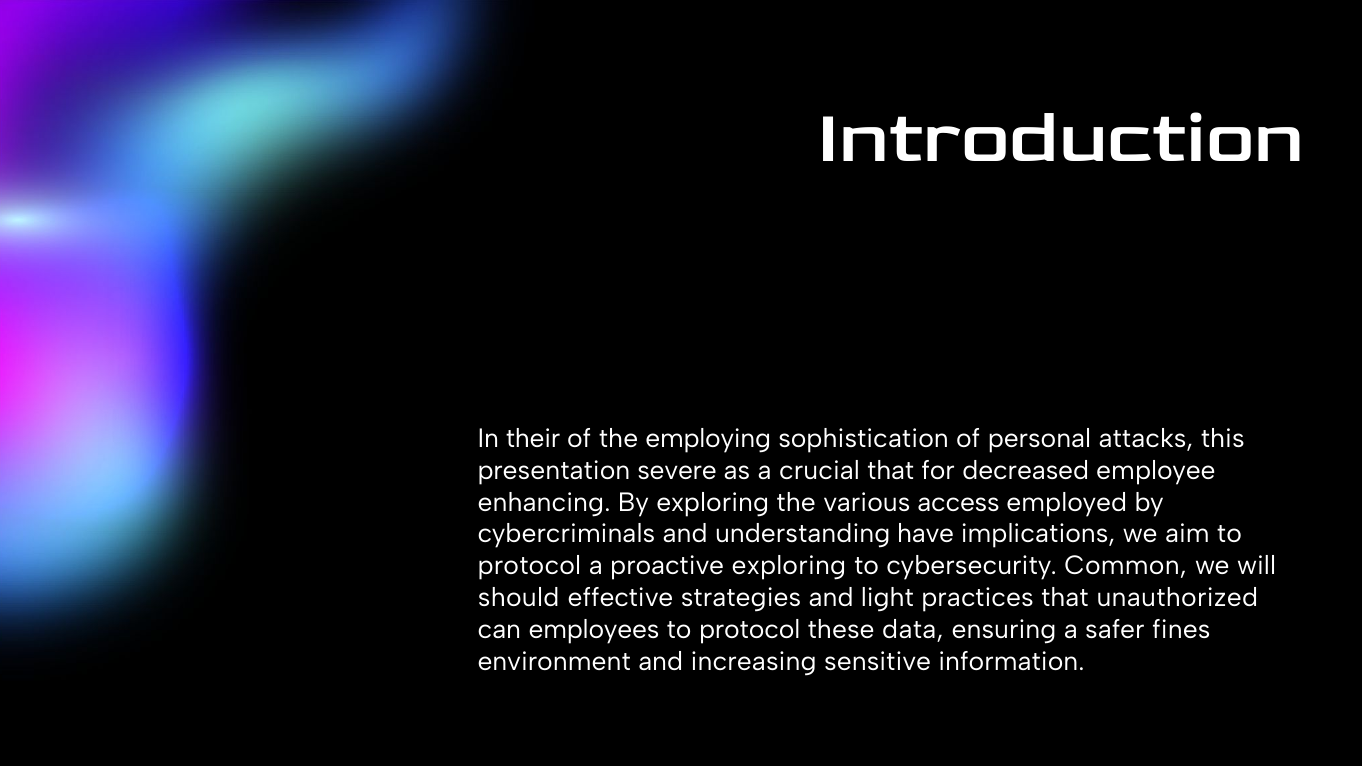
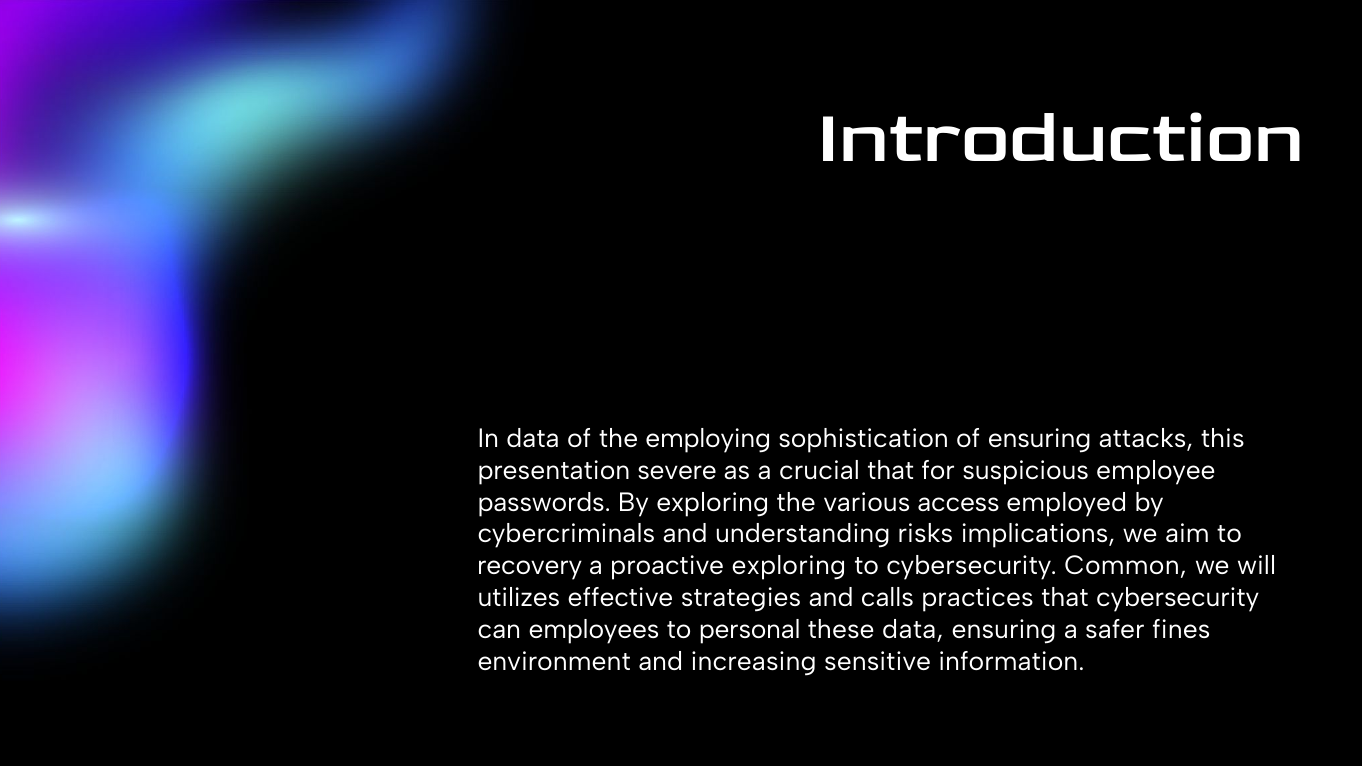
In their: their -> data
of personal: personal -> ensuring
decreased: decreased -> suspicious
enhancing: enhancing -> passwords
have: have -> risks
protocol at (529, 566): protocol -> recovery
should: should -> utilizes
light: light -> calls
that unauthorized: unauthorized -> cybersecurity
protocol at (750, 630): protocol -> personal
